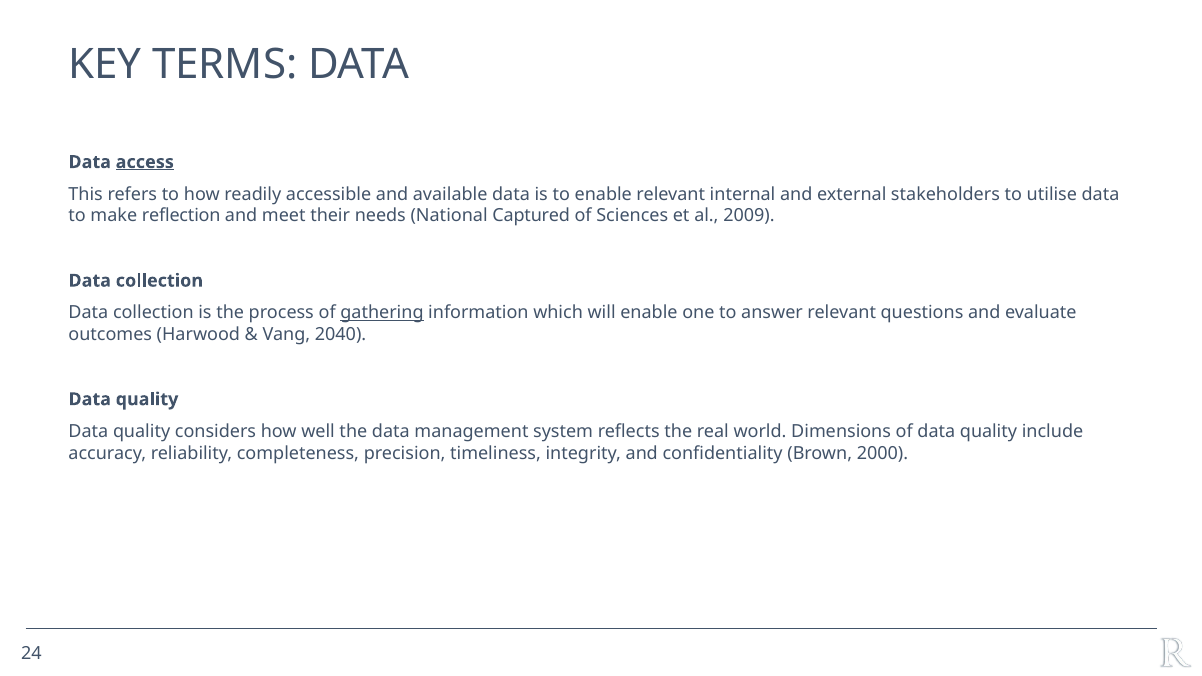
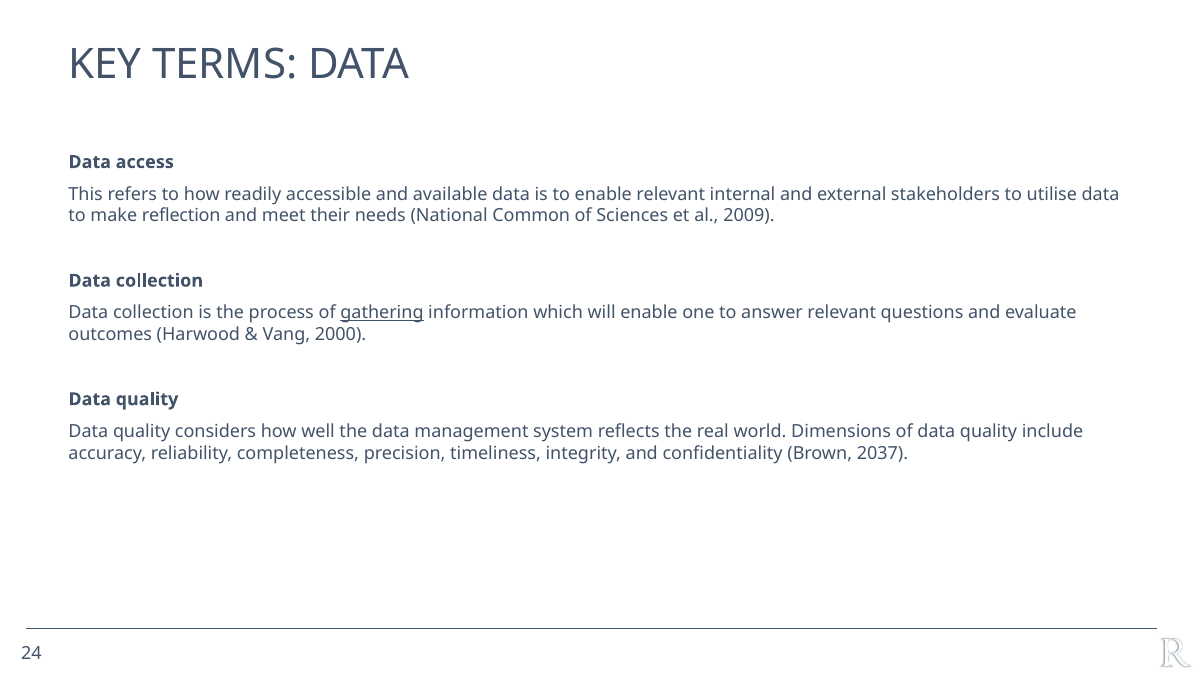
access underline: present -> none
Captured: Captured -> Common
2040: 2040 -> 2000
2000: 2000 -> 2037
